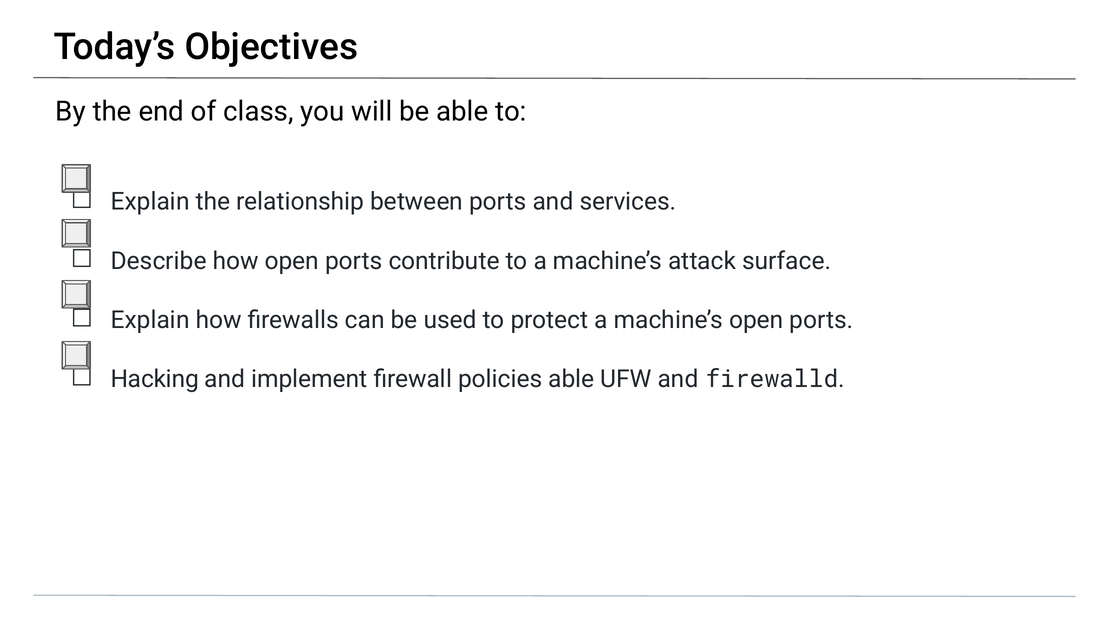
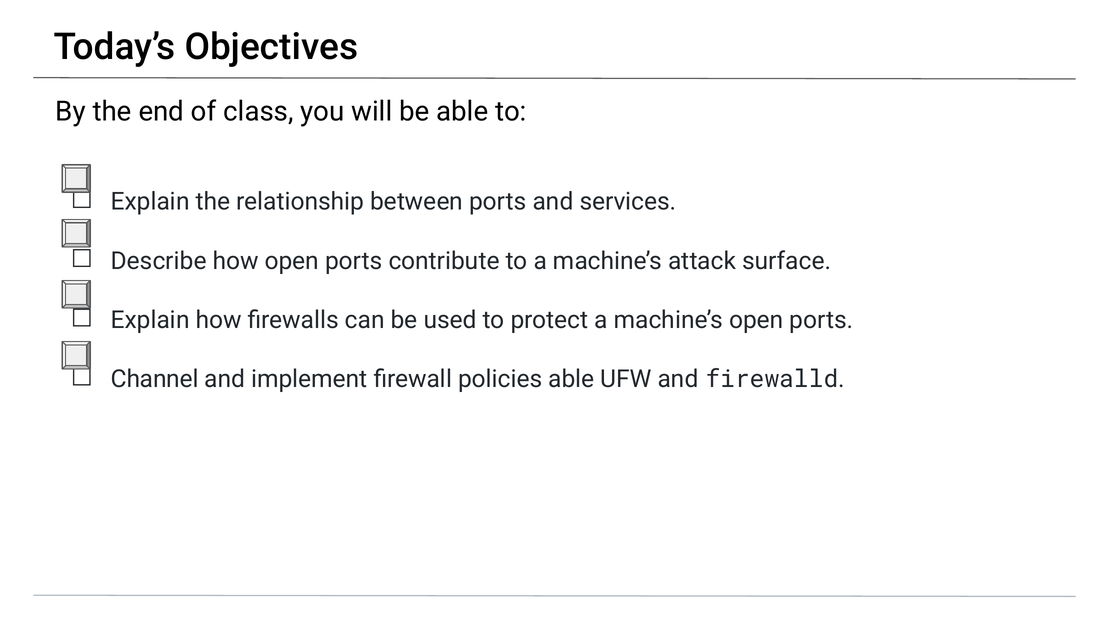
Hacking: Hacking -> Channel
